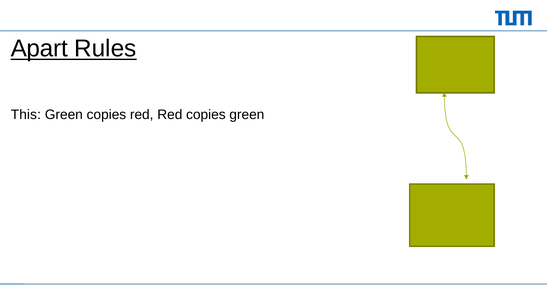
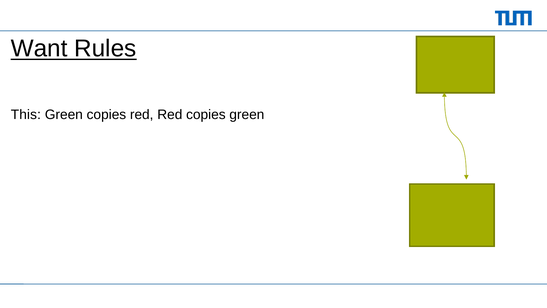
Apart: Apart -> Want
